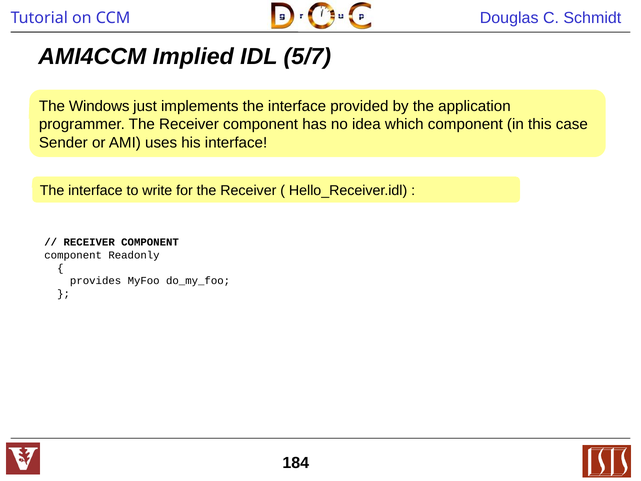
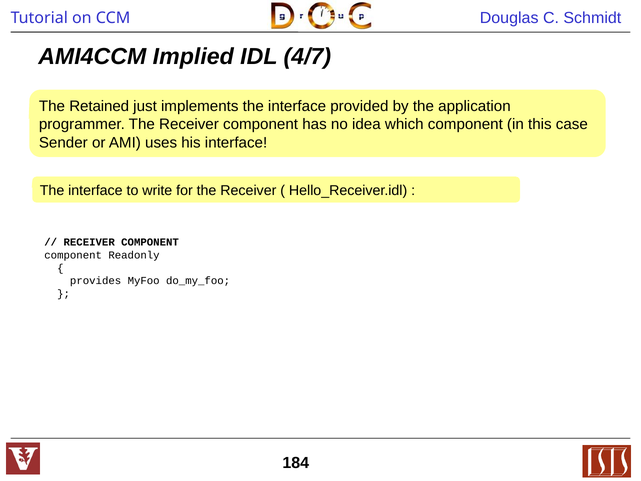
5/7: 5/7 -> 4/7
Windows: Windows -> Retained
